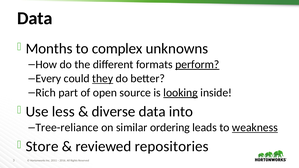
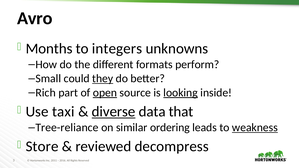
Data at (35, 18): Data -> Avro
complex: complex -> integers
perform underline: present -> none
Every: Every -> Small
open underline: none -> present
less: less -> taxi
diverse underline: none -> present
into: into -> that
repositories: repositories -> decompress
